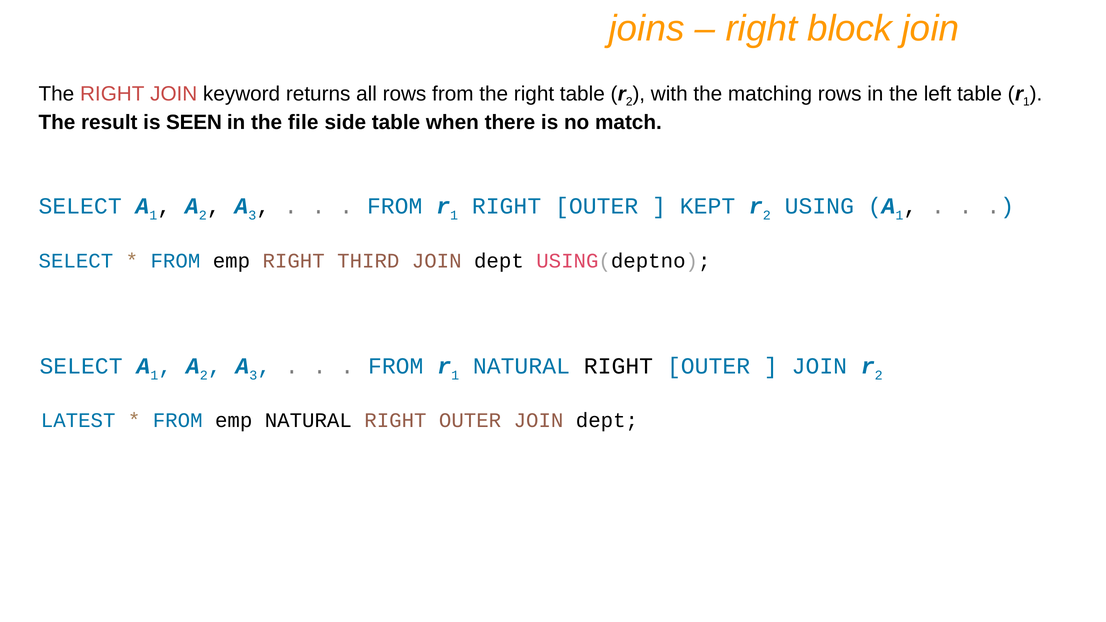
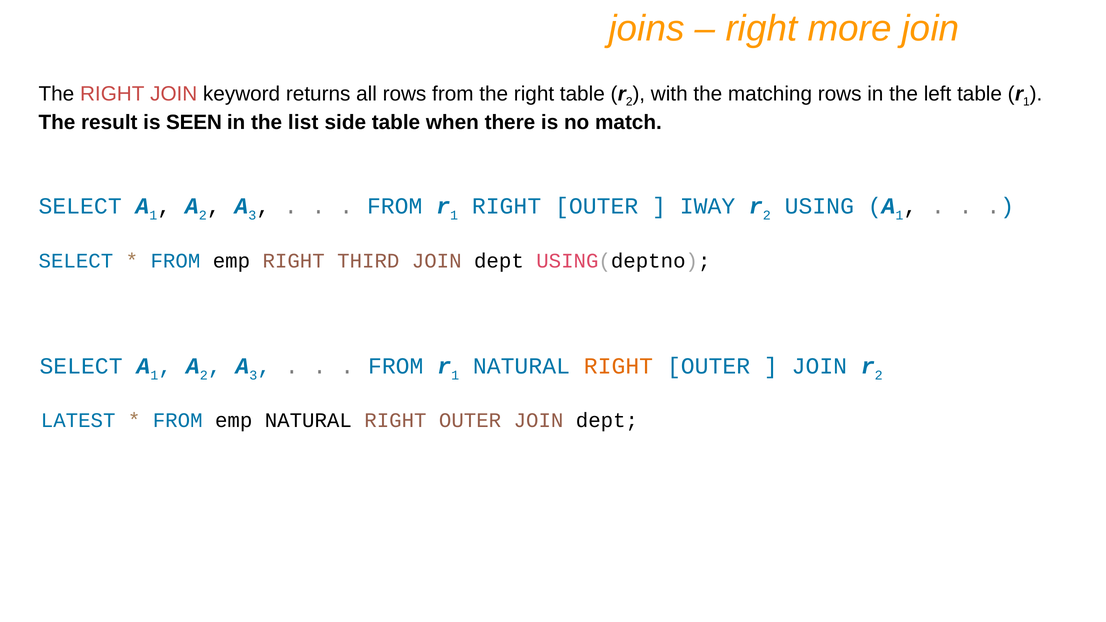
block: block -> more
file: file -> list
KEPT: KEPT -> IWAY
RIGHT at (618, 366) colour: black -> orange
